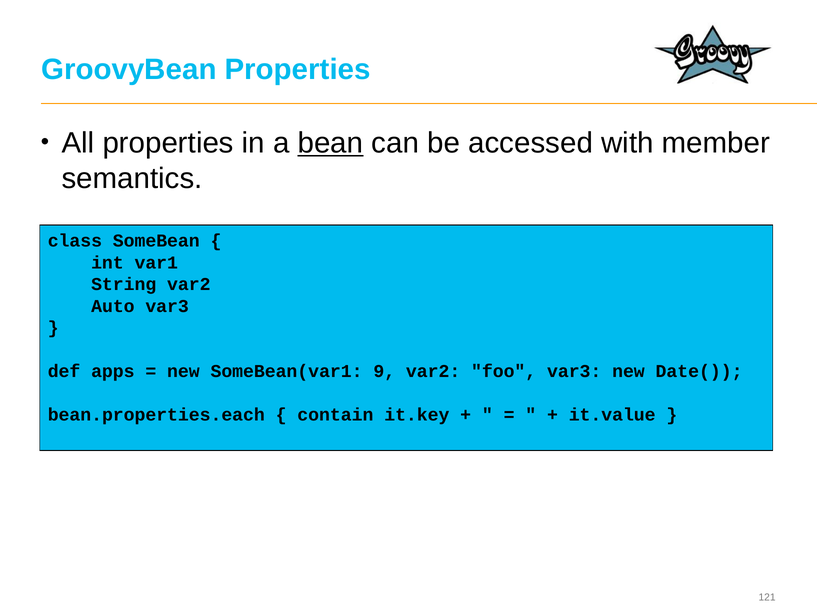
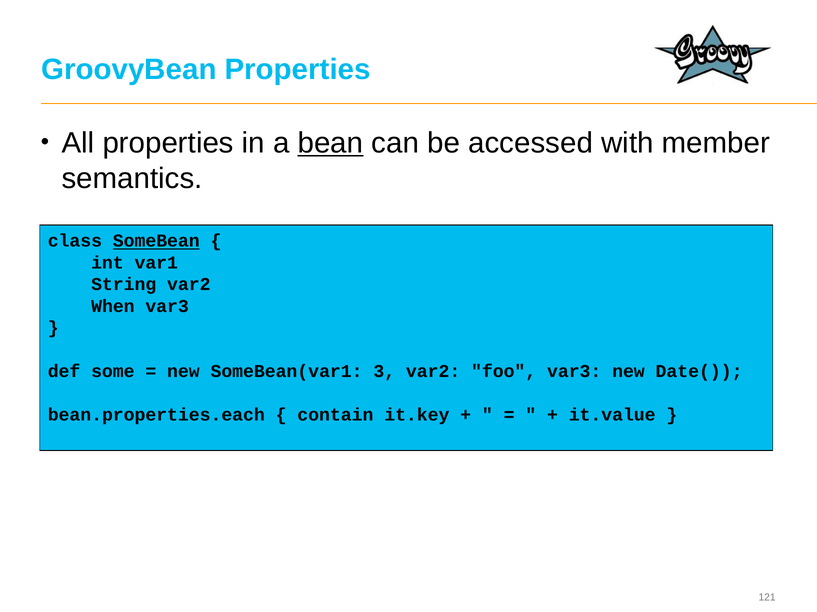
SomeBean underline: none -> present
Auto: Auto -> When
apps: apps -> some
9: 9 -> 3
